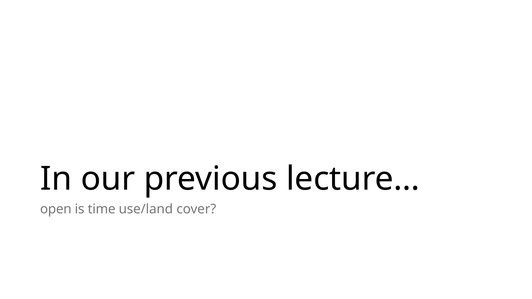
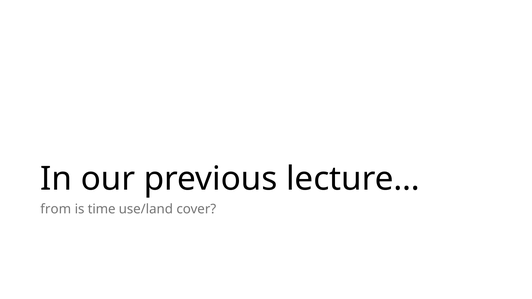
open: open -> from
